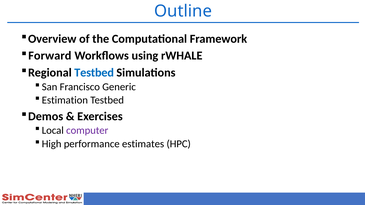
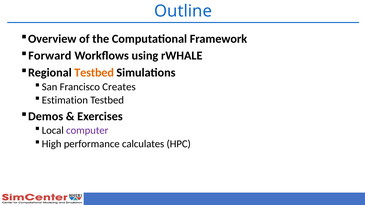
Testbed at (94, 73) colour: blue -> orange
Generic: Generic -> Creates
estimates: estimates -> calculates
